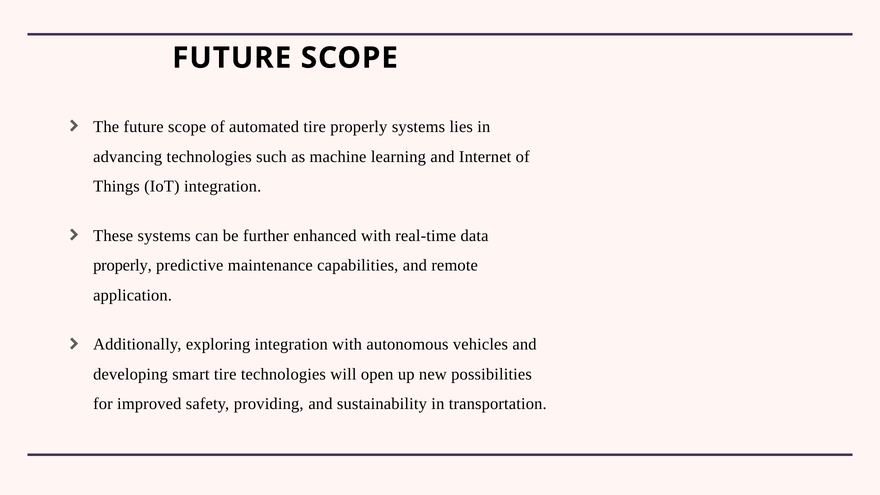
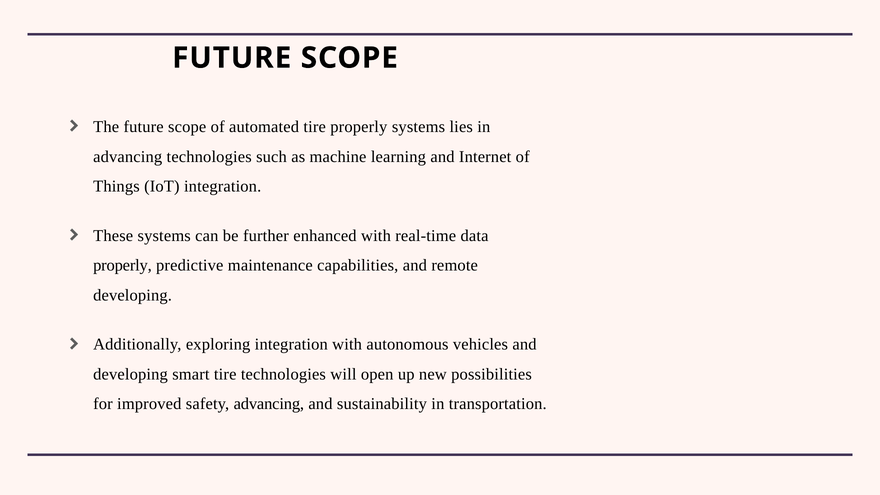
application at (133, 295): application -> developing
safety providing: providing -> advancing
